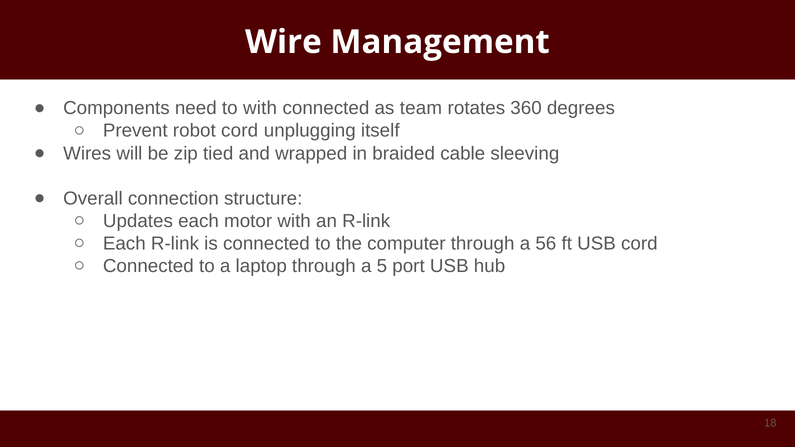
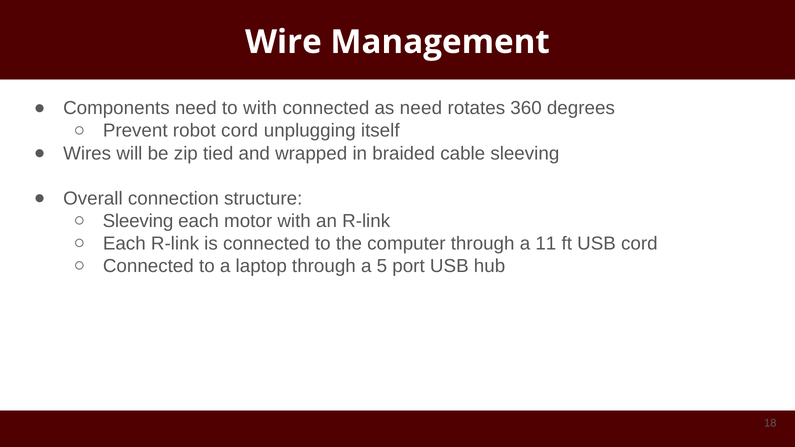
as team: team -> need
Updates at (138, 221): Updates -> Sleeving
56: 56 -> 11
